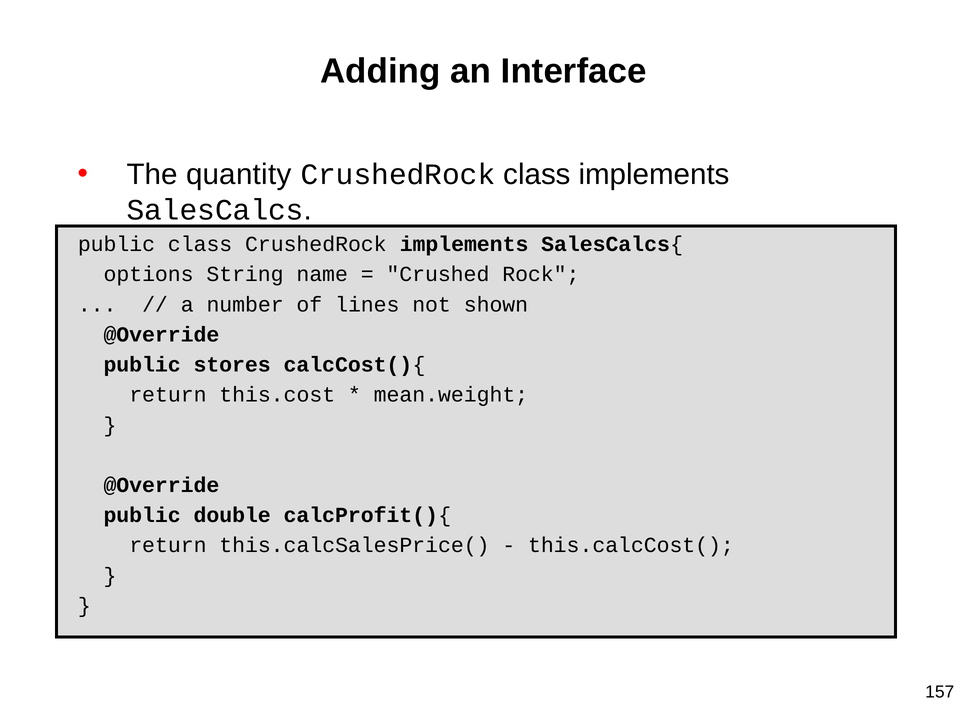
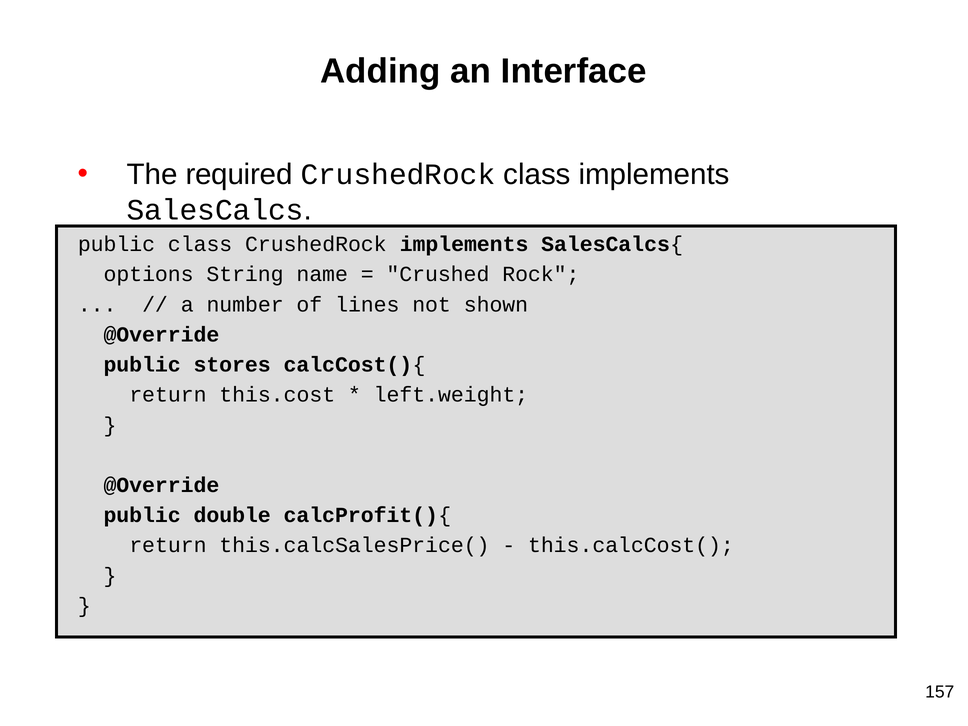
quantity: quantity -> required
mean.weight: mean.weight -> left.weight
